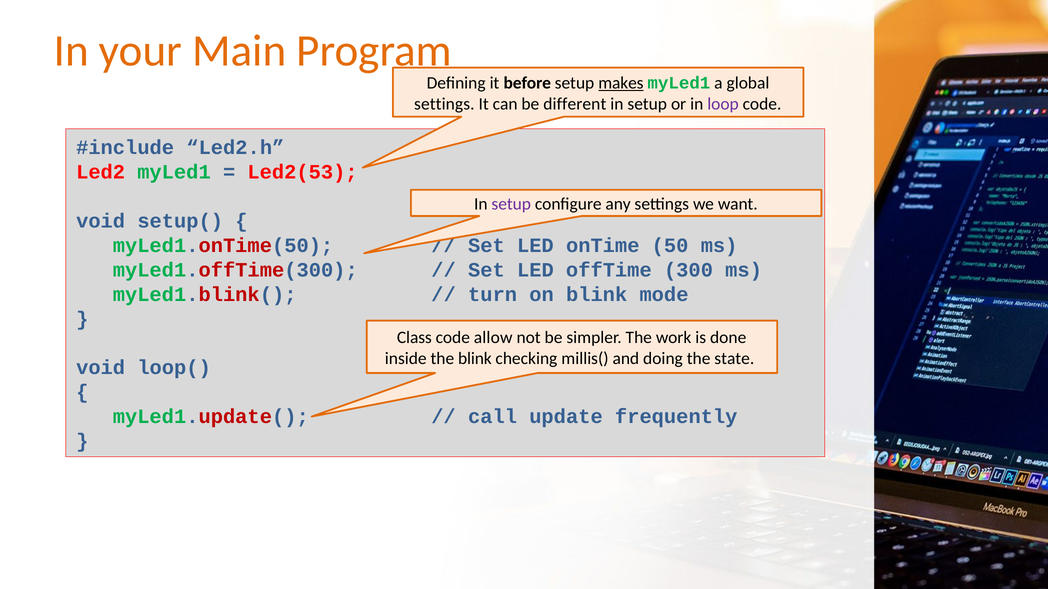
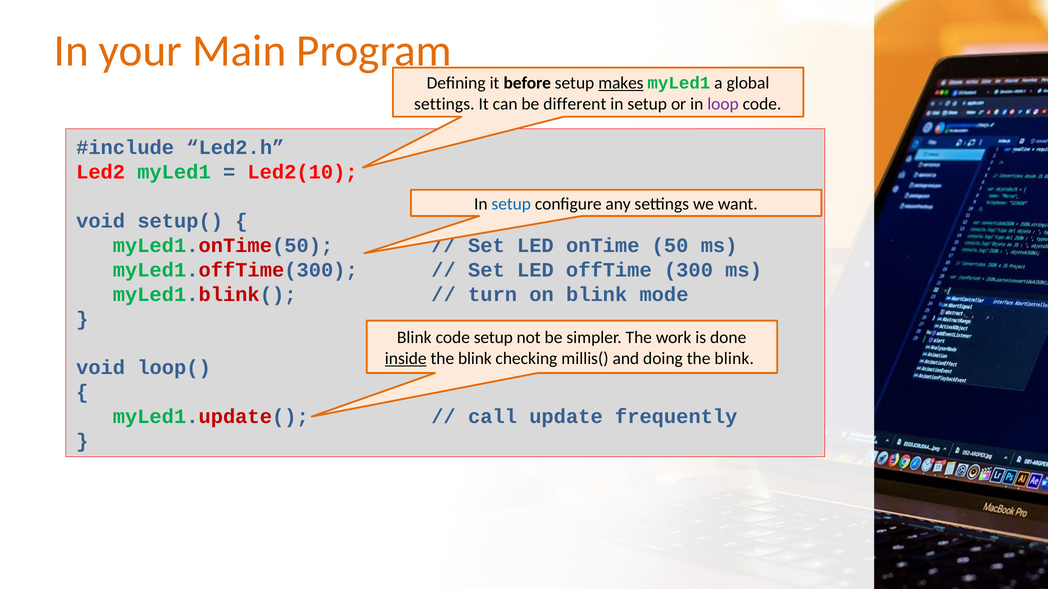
Led2(53: Led2(53 -> Led2(10
setup at (511, 204) colour: purple -> blue
Class at (414, 338): Class -> Blink
code allow: allow -> setup
inside underline: none -> present
doing the state: state -> blink
